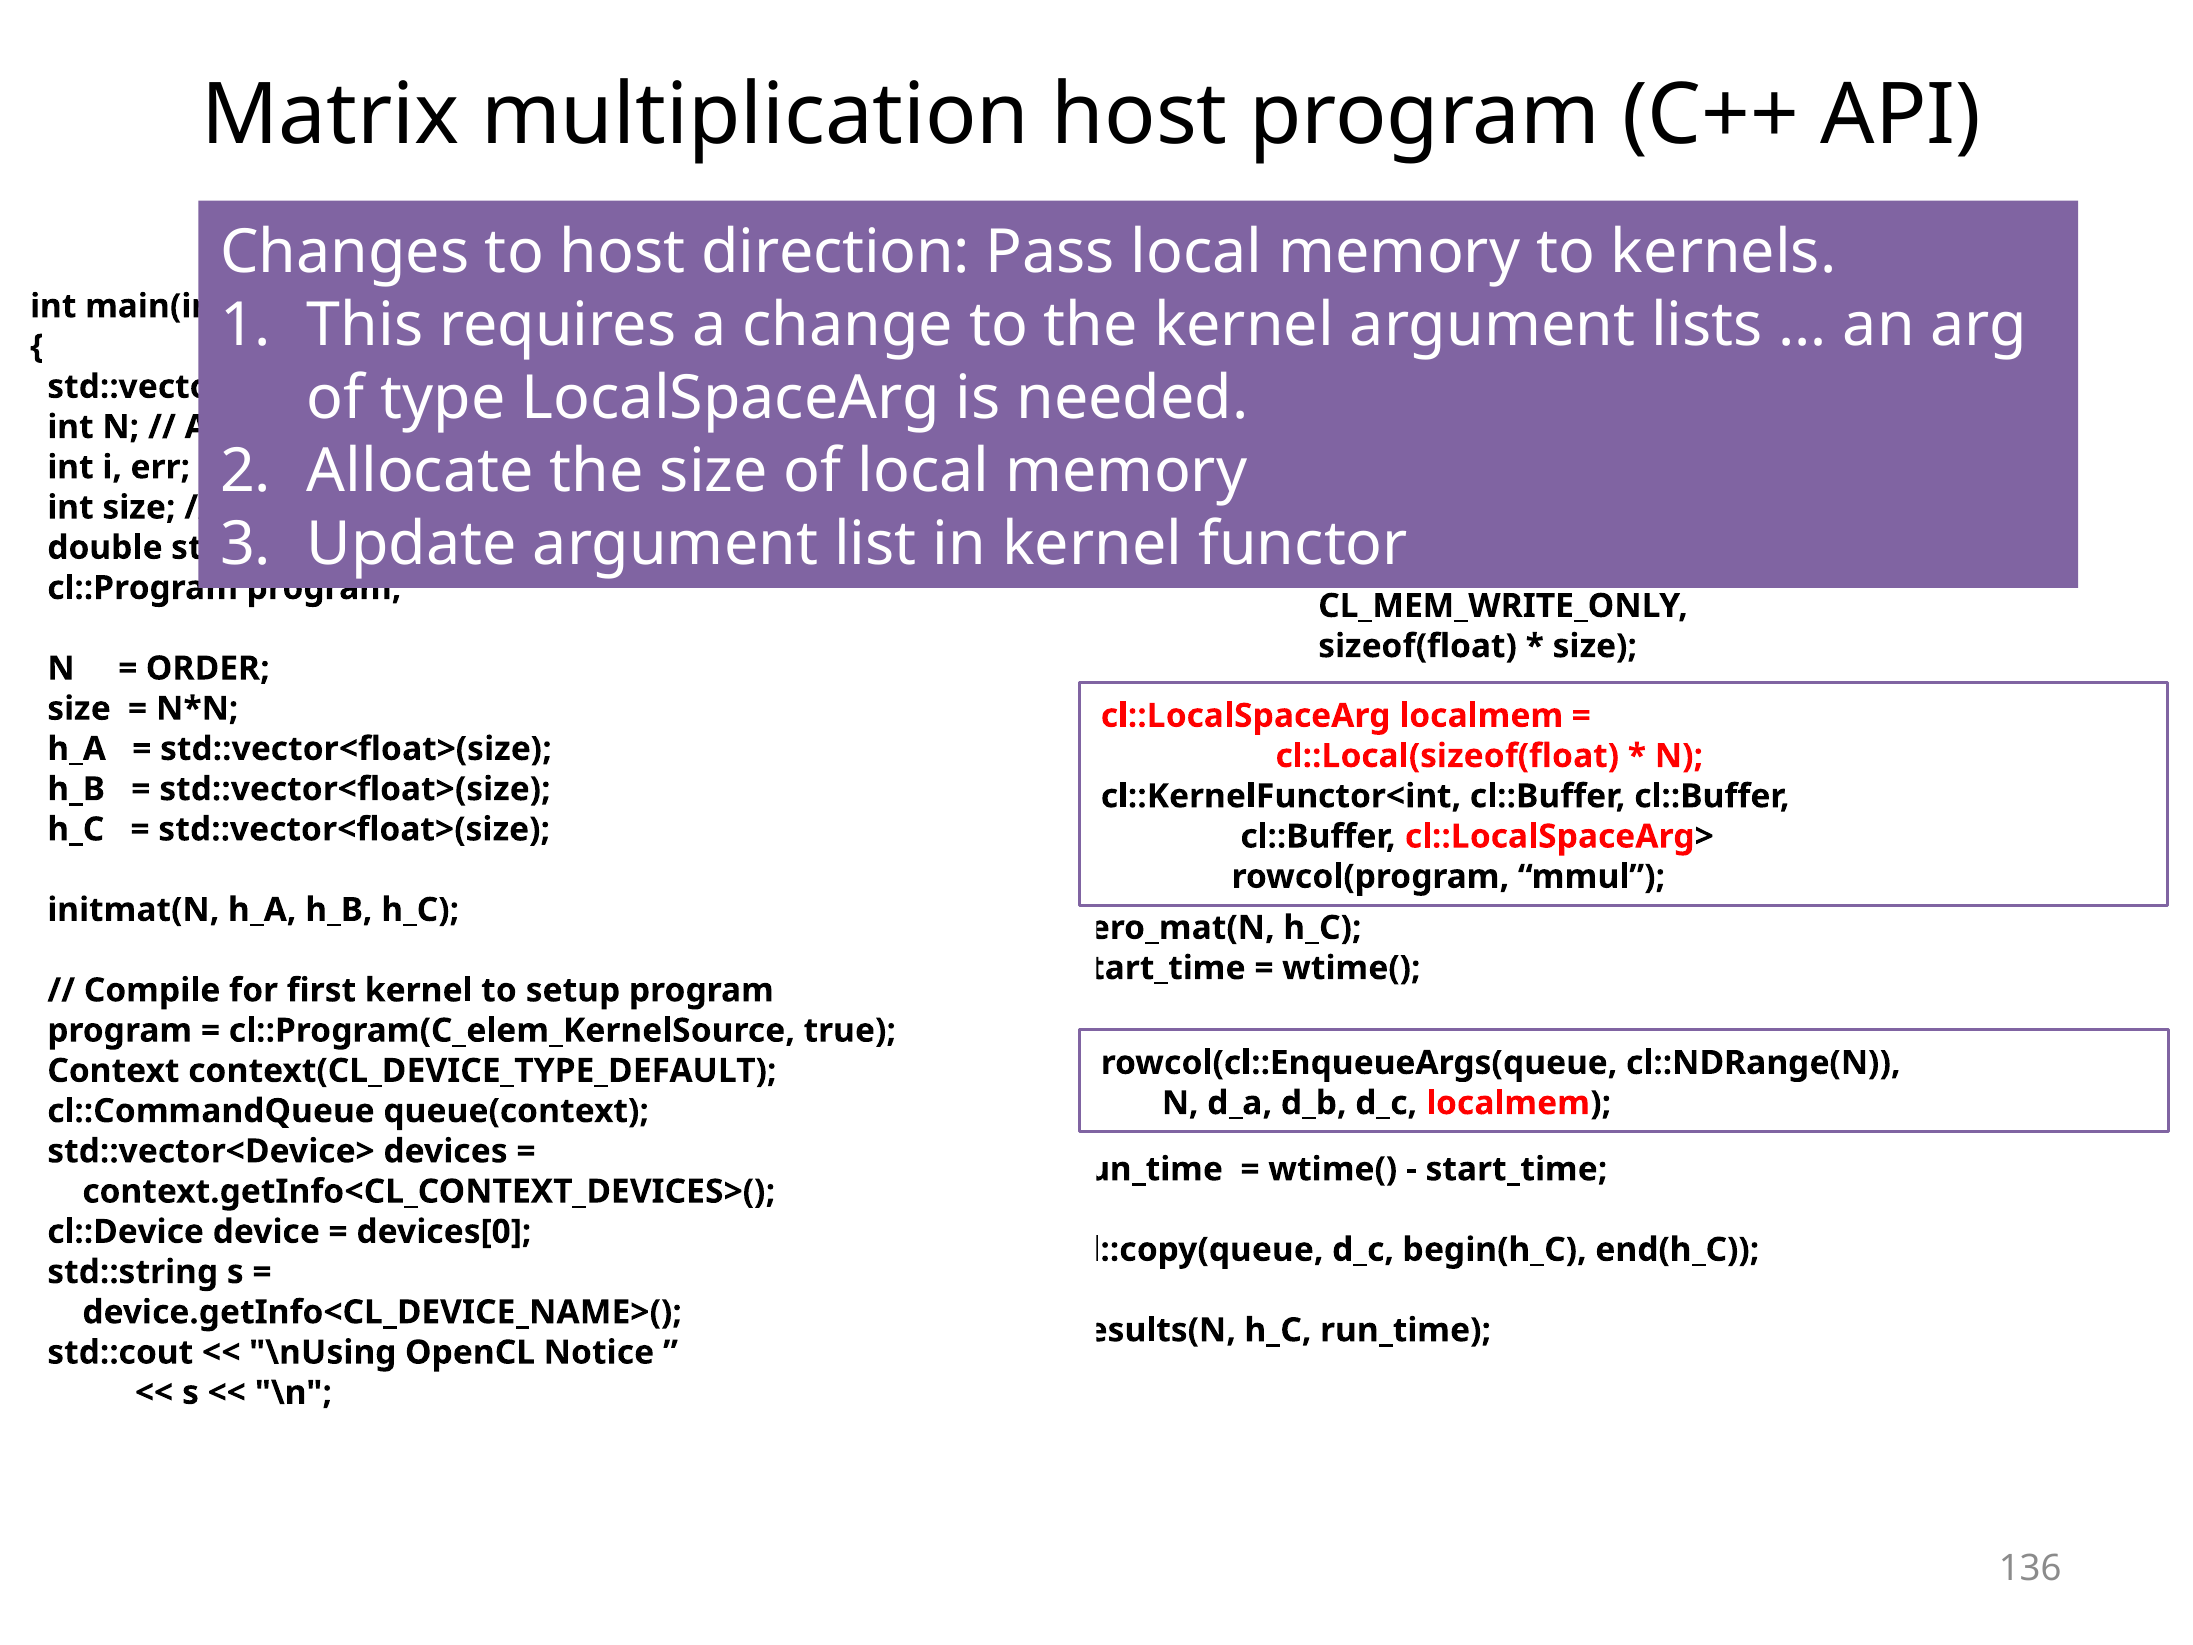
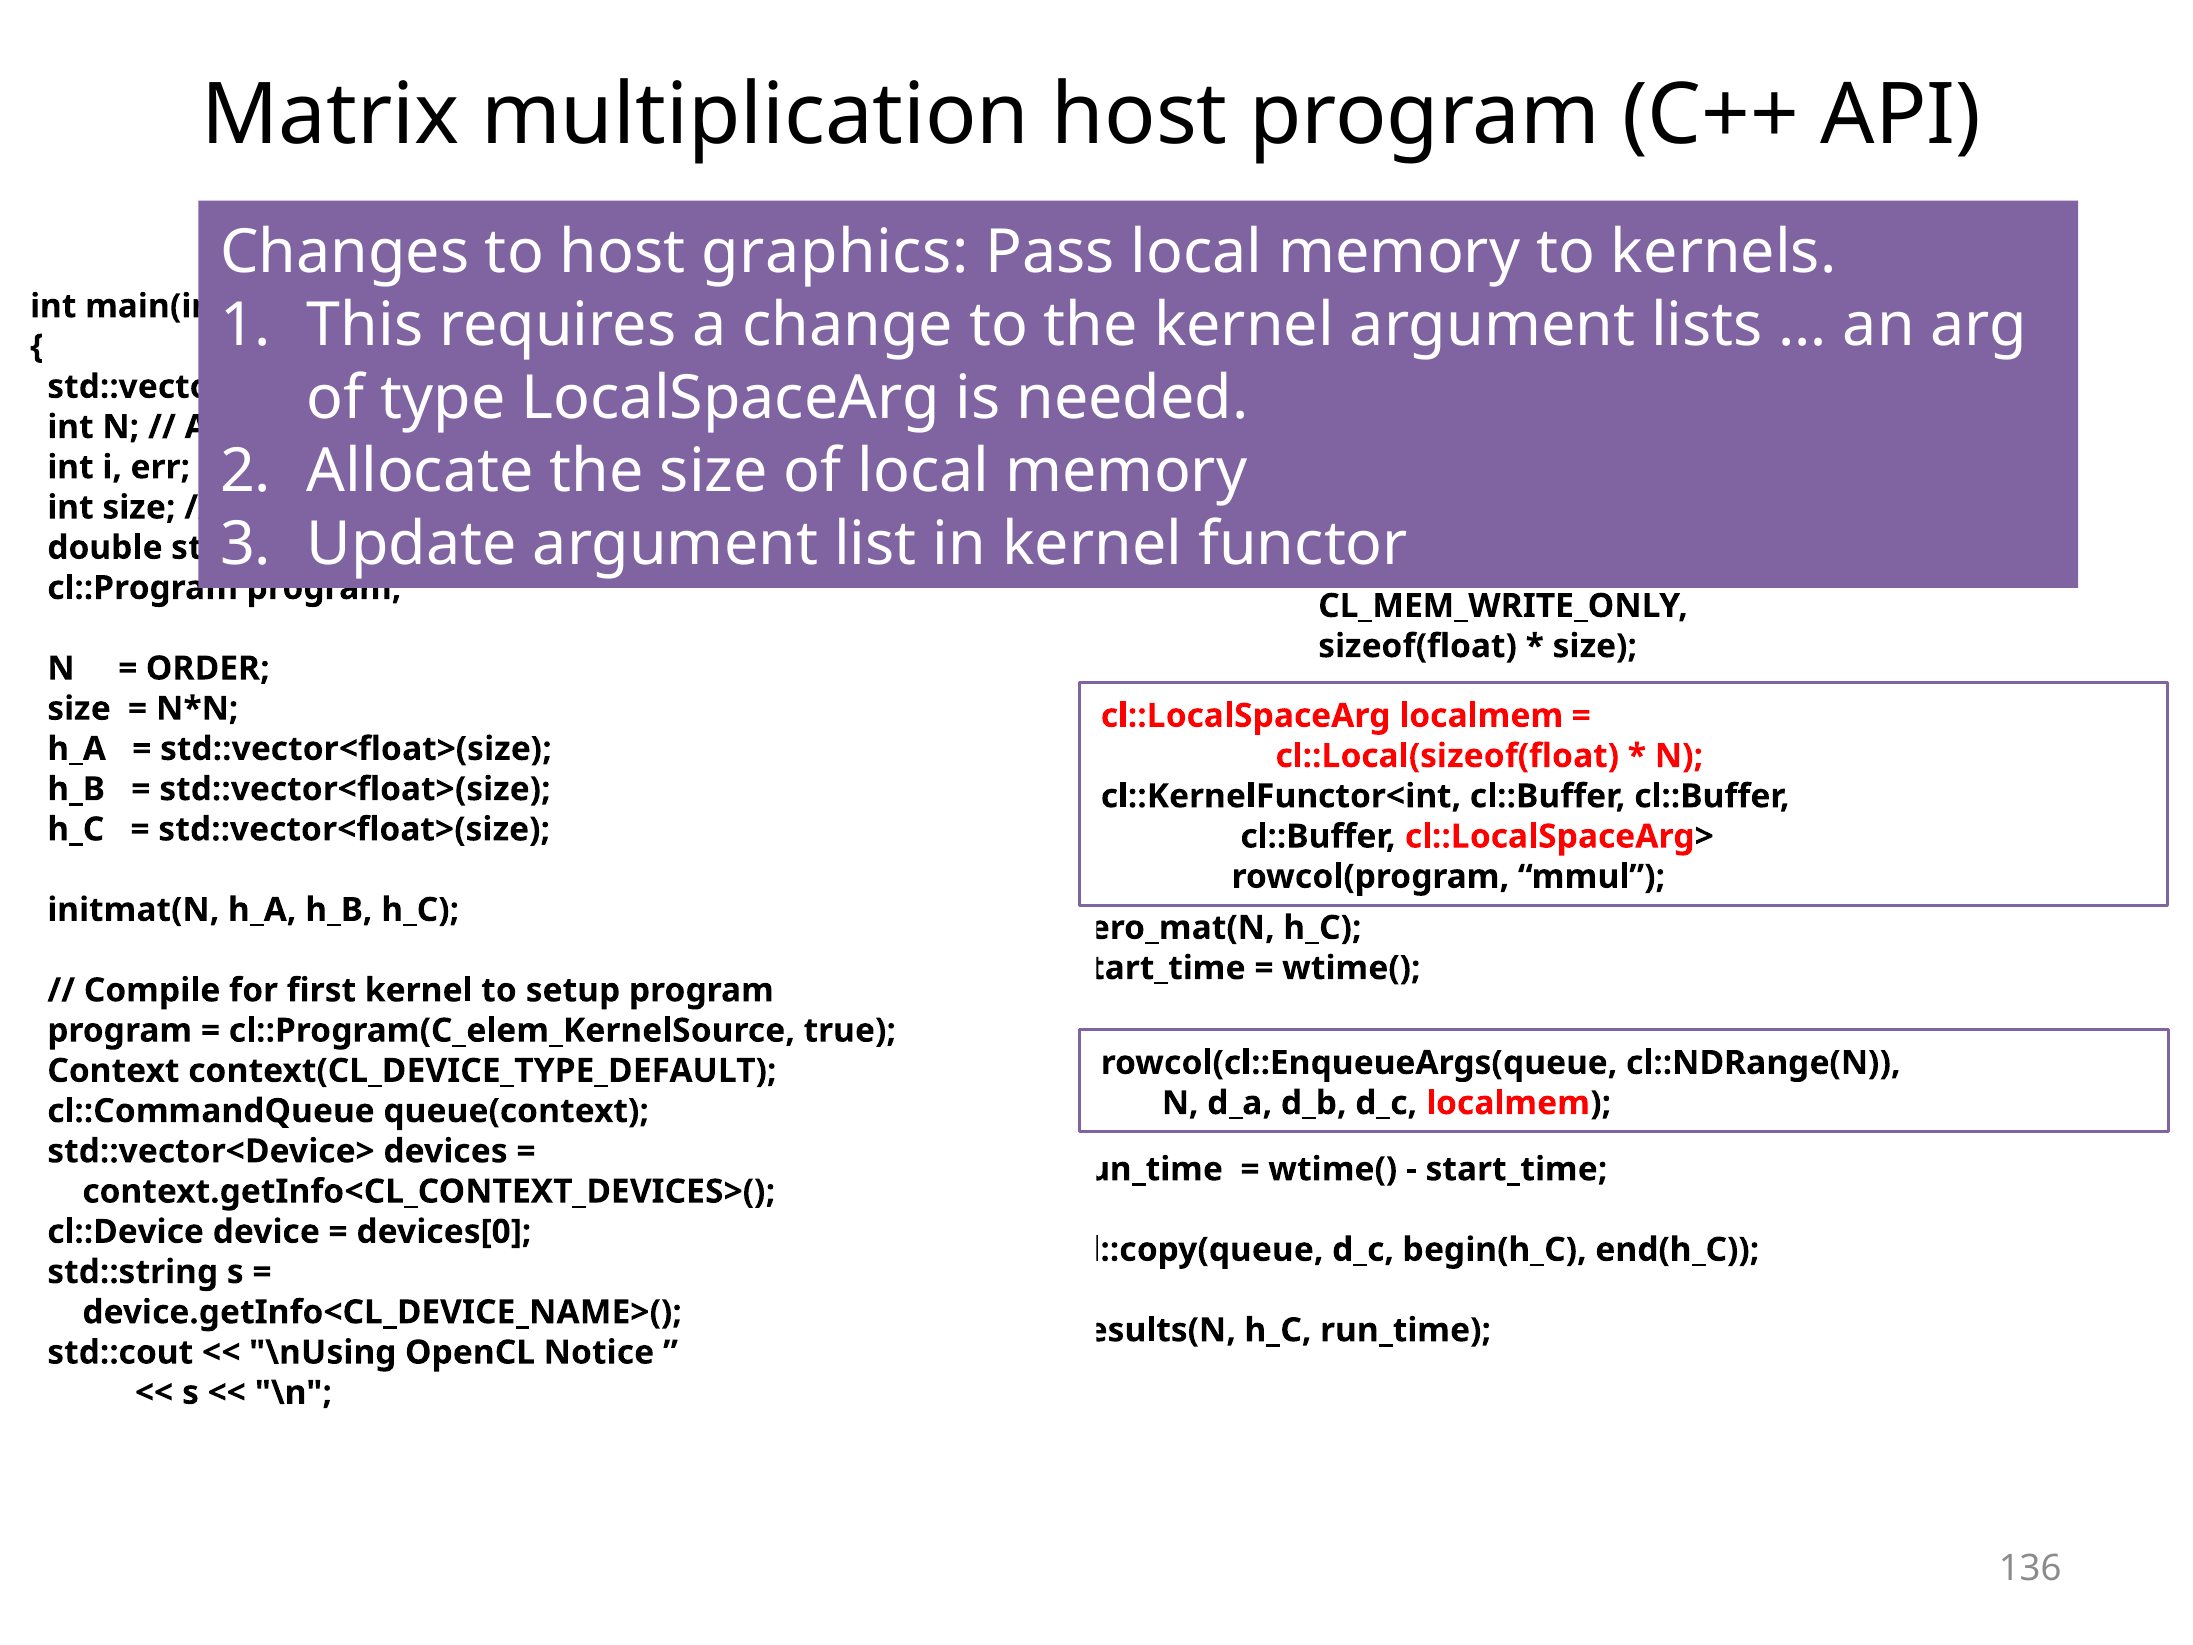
direction: direction -> graphics
